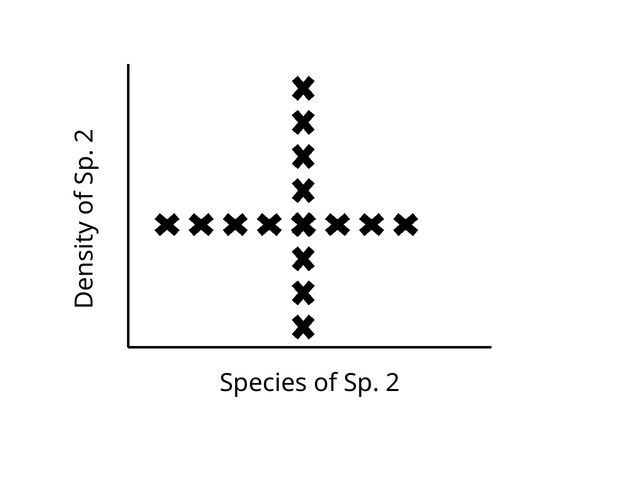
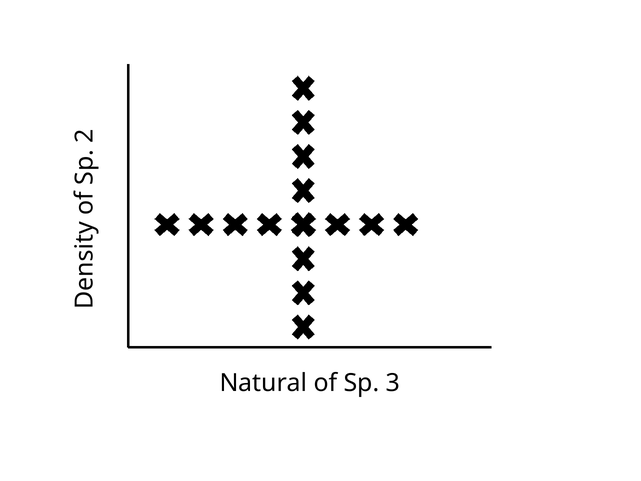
Species: Species -> Natural
Sp 2: 2 -> 3
